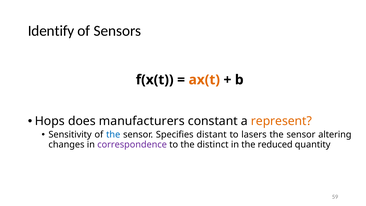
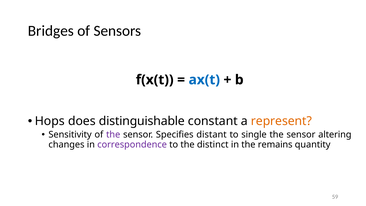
Identify: Identify -> Bridges
ax(t colour: orange -> blue
manufacturers: manufacturers -> distinguishable
the at (113, 135) colour: blue -> purple
lasers: lasers -> single
reduced: reduced -> remains
